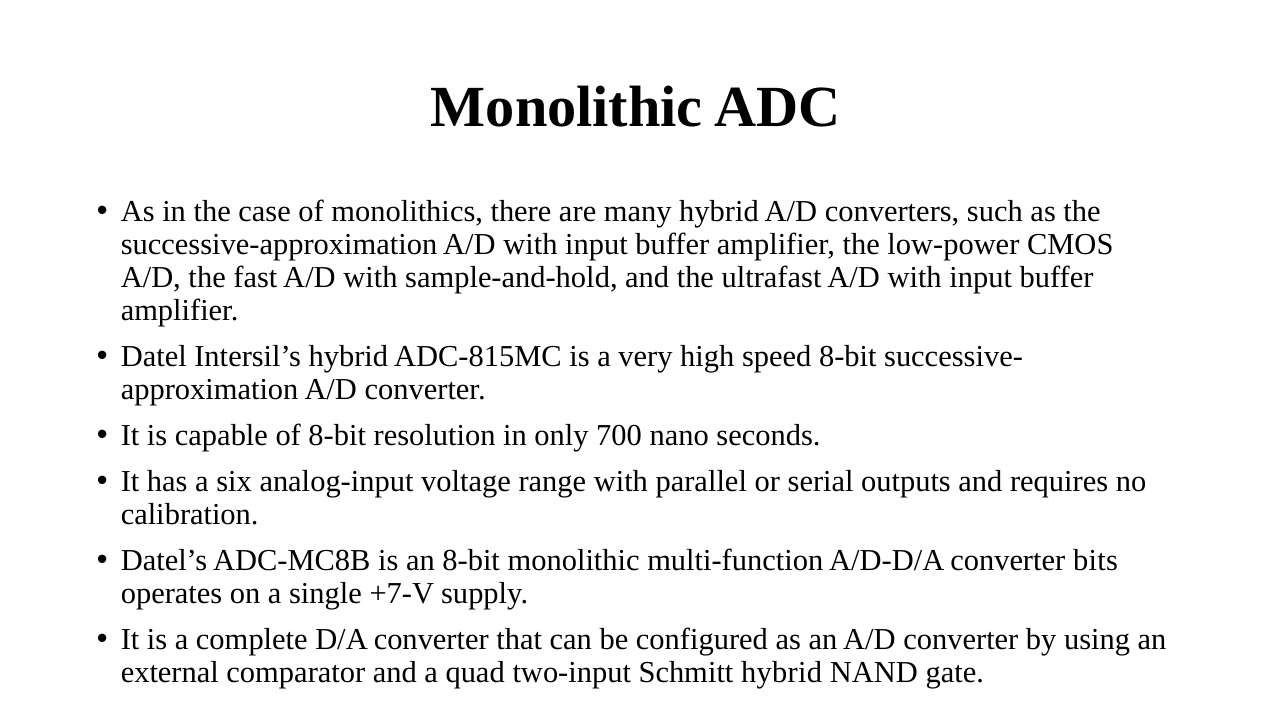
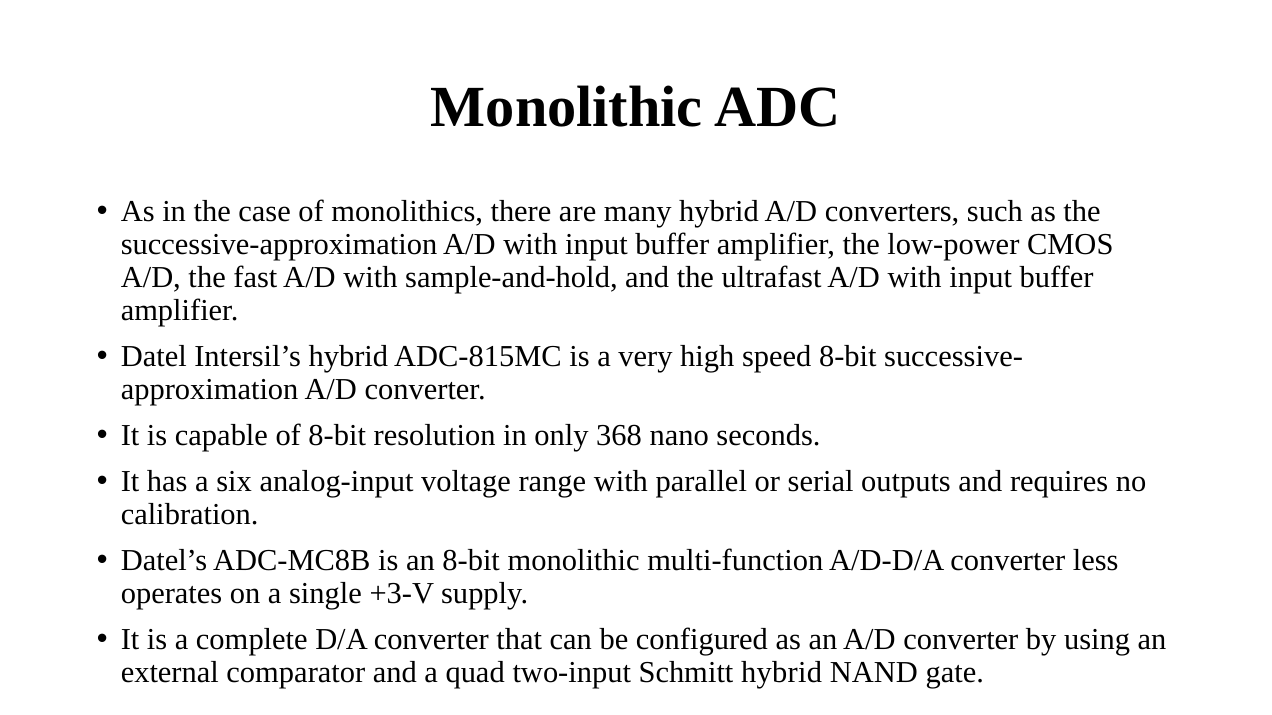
700: 700 -> 368
bits: bits -> less
+7-V: +7-V -> +3-V
